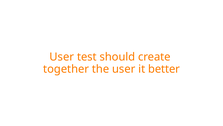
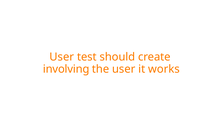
together: together -> involving
better: better -> works
